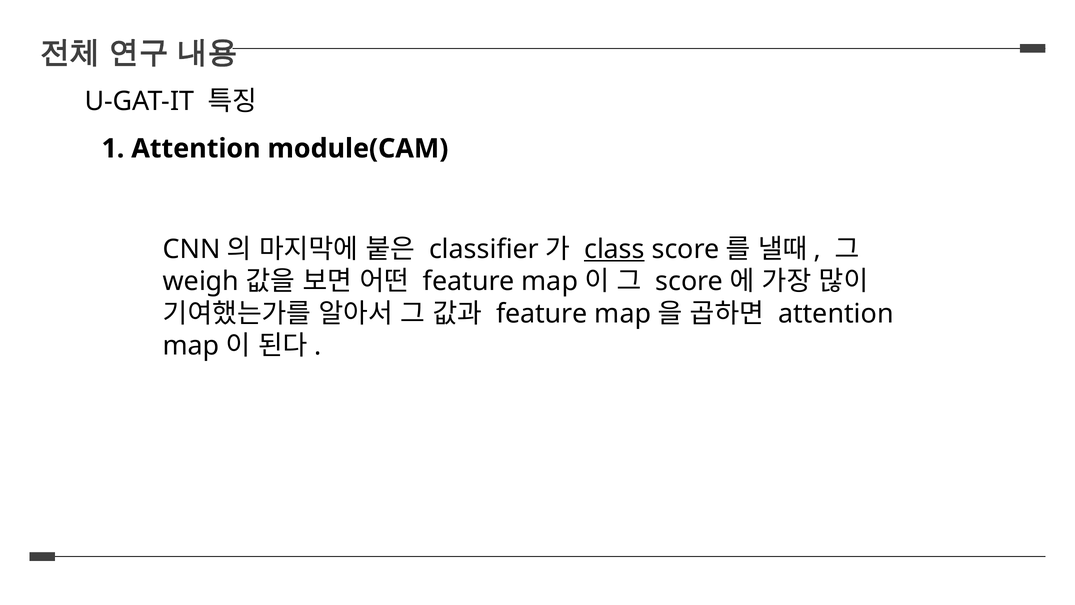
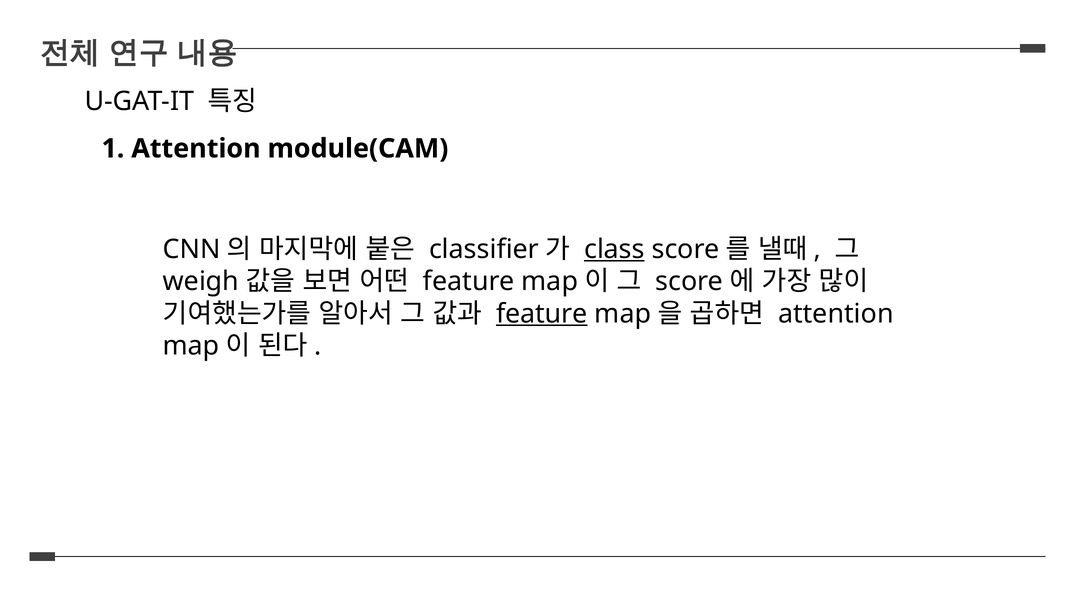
feature at (542, 314) underline: none -> present
